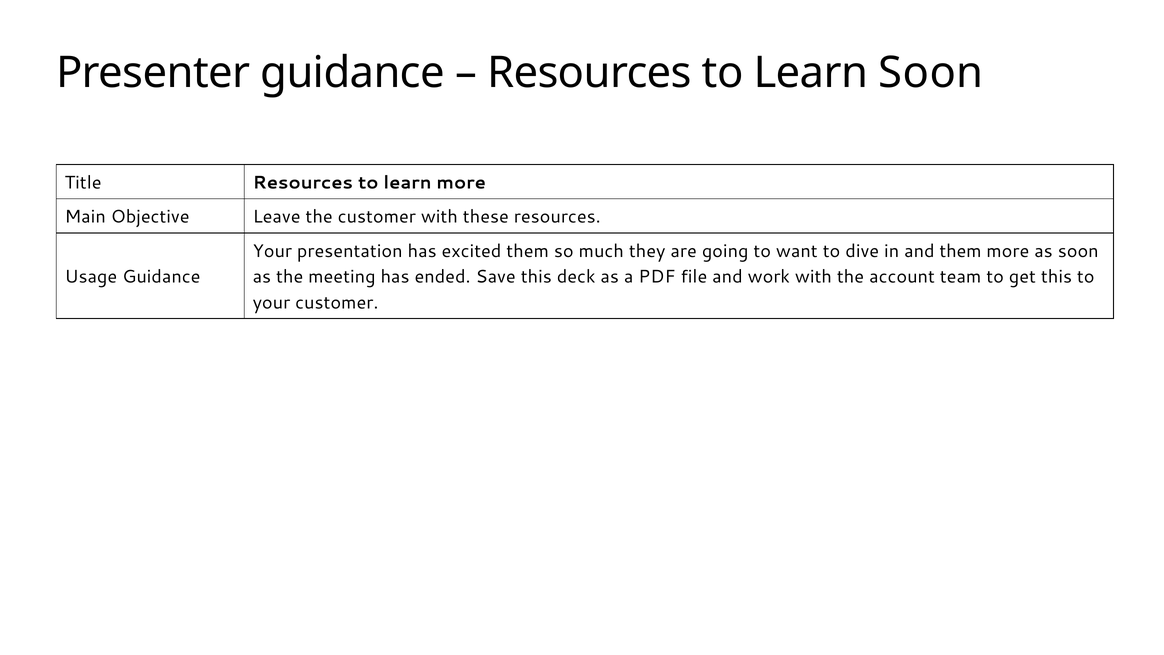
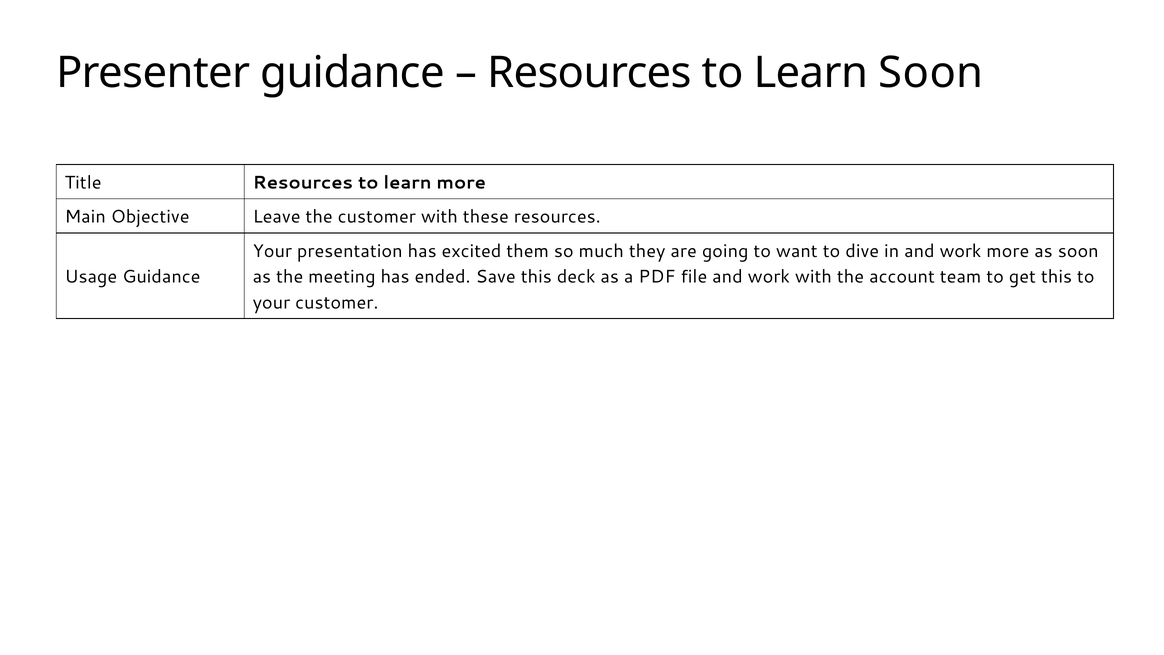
in and them: them -> work
